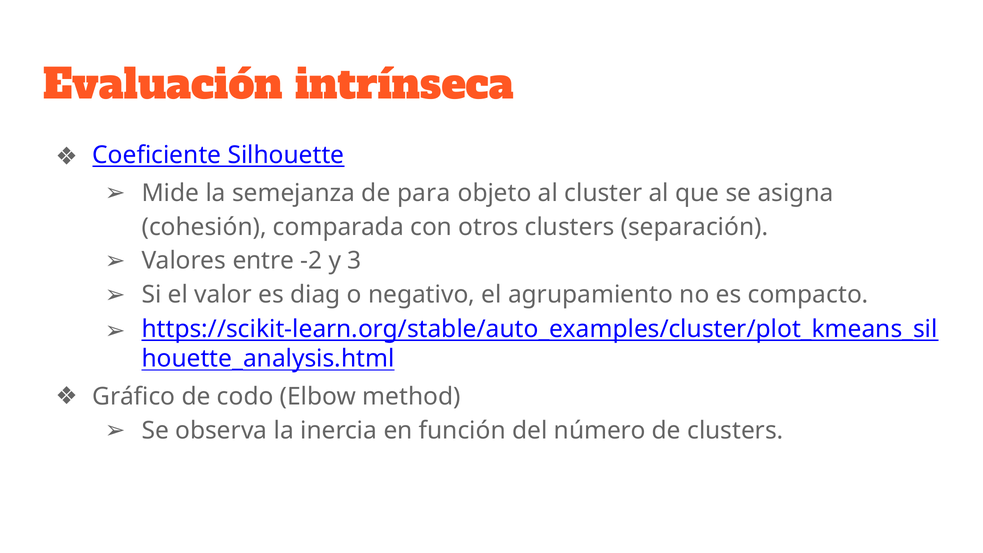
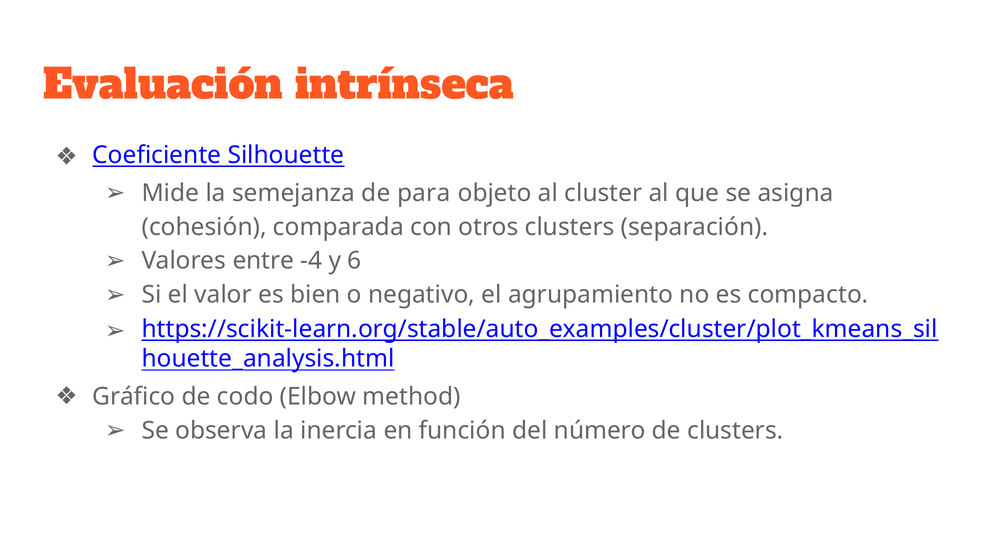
-2: -2 -> -4
3: 3 -> 6
diag: diag -> bien
